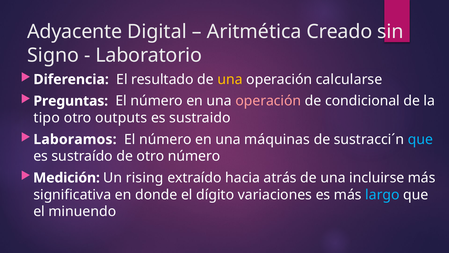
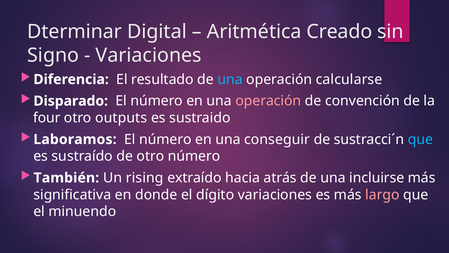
Adyacente: Adyacente -> Dterminar
Laboratorio at (149, 55): Laboratorio -> Variaciones
una at (230, 79) colour: yellow -> light blue
Preguntas: Preguntas -> Disparado
condicional: condicional -> convención
tipo: tipo -> four
máquinas: máquinas -> conseguir
Medición: Medición -> También
largo colour: light blue -> pink
